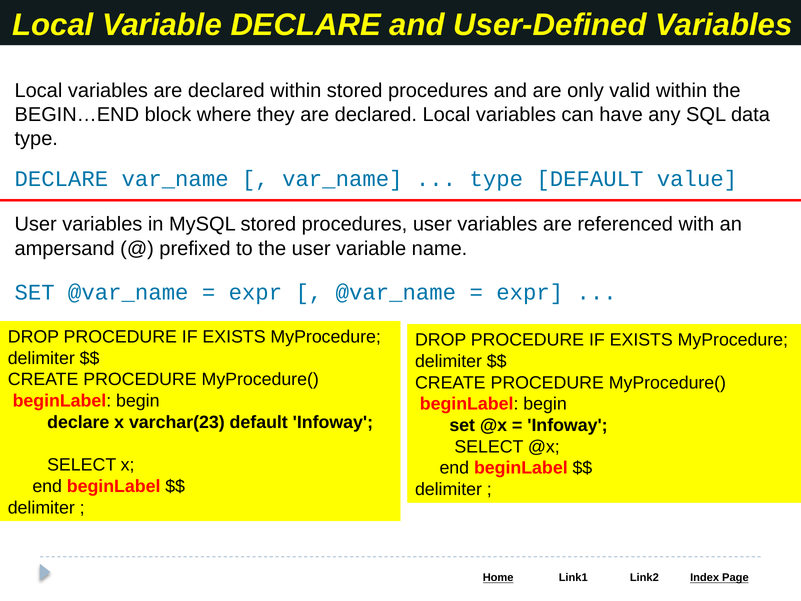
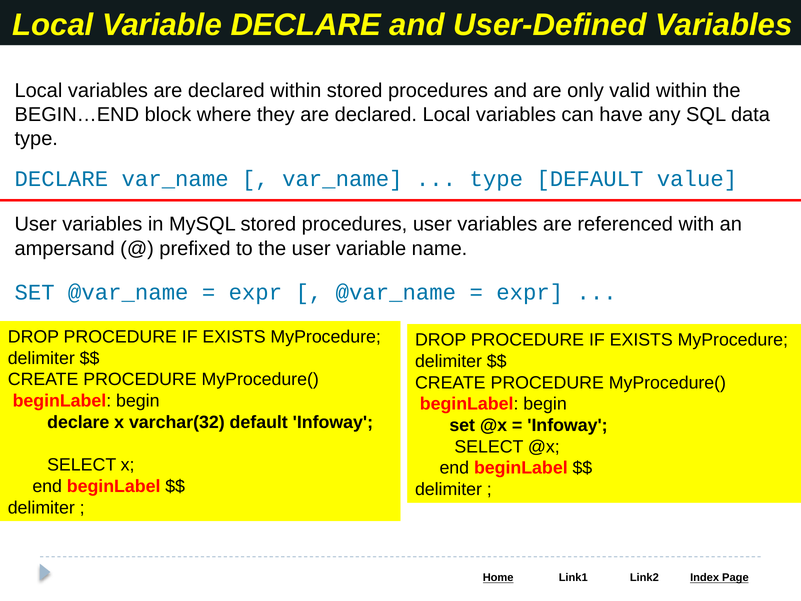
varchar(23: varchar(23 -> varchar(32
